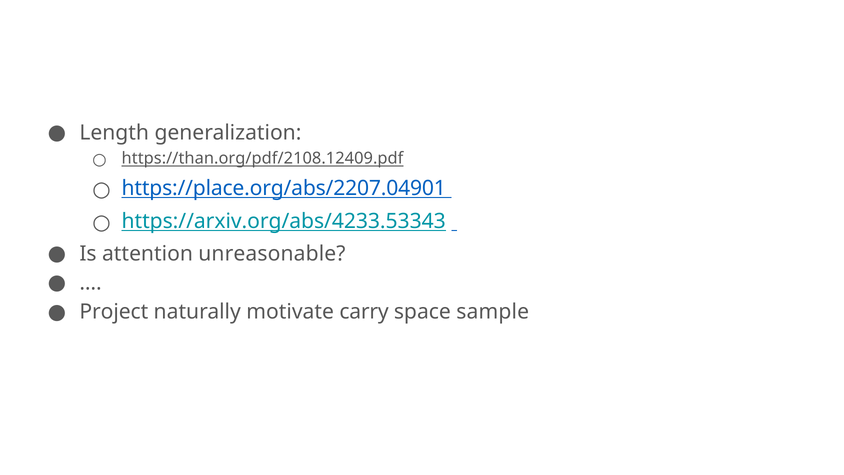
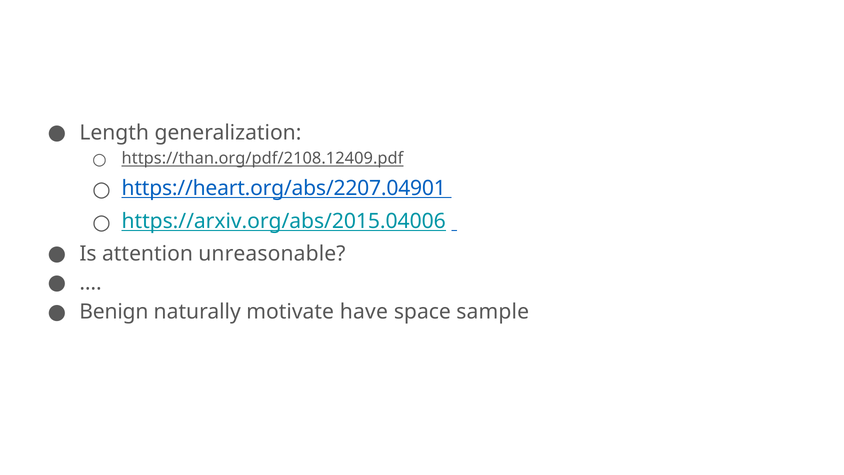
https://place.org/abs/2207.04901: https://place.org/abs/2207.04901 -> https://heart.org/abs/2207.04901
https://arxiv.org/abs/4233.53343: https://arxiv.org/abs/4233.53343 -> https://arxiv.org/abs/2015.04006
Project: Project -> Benign
carry: carry -> have
